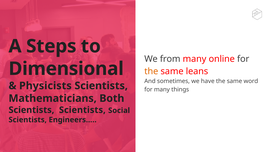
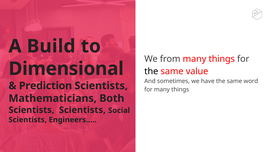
Steps: Steps -> Build
online at (222, 59): online -> things
the at (151, 72) colour: orange -> black
leans: leans -> value
Physicists: Physicists -> Prediction
